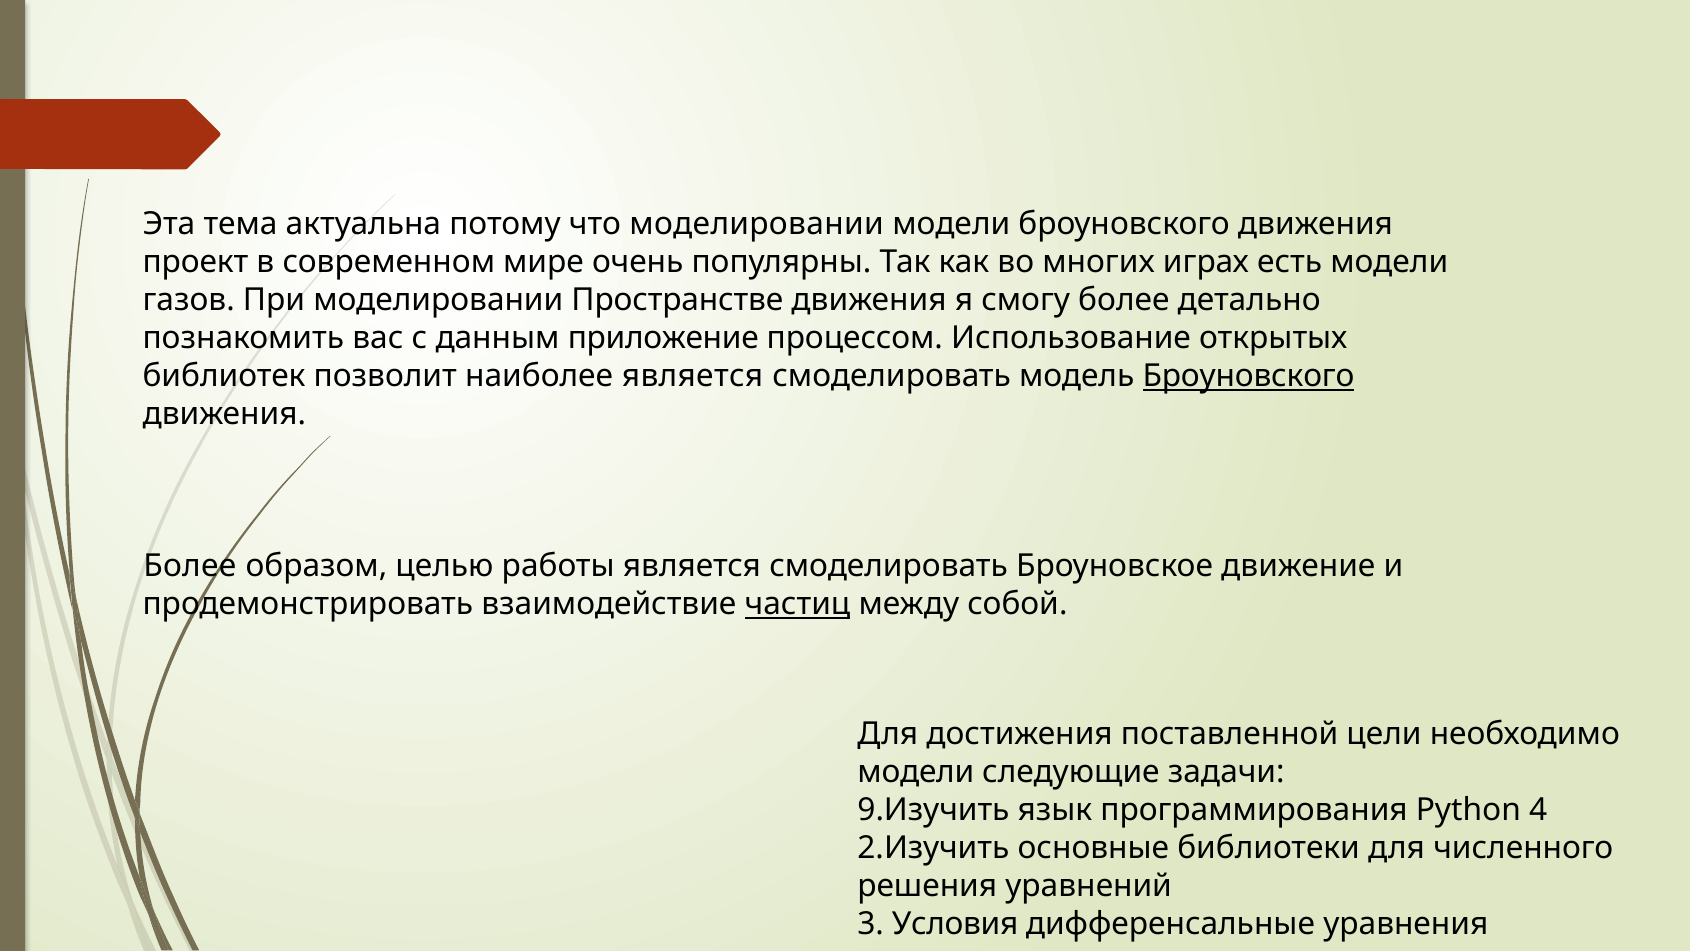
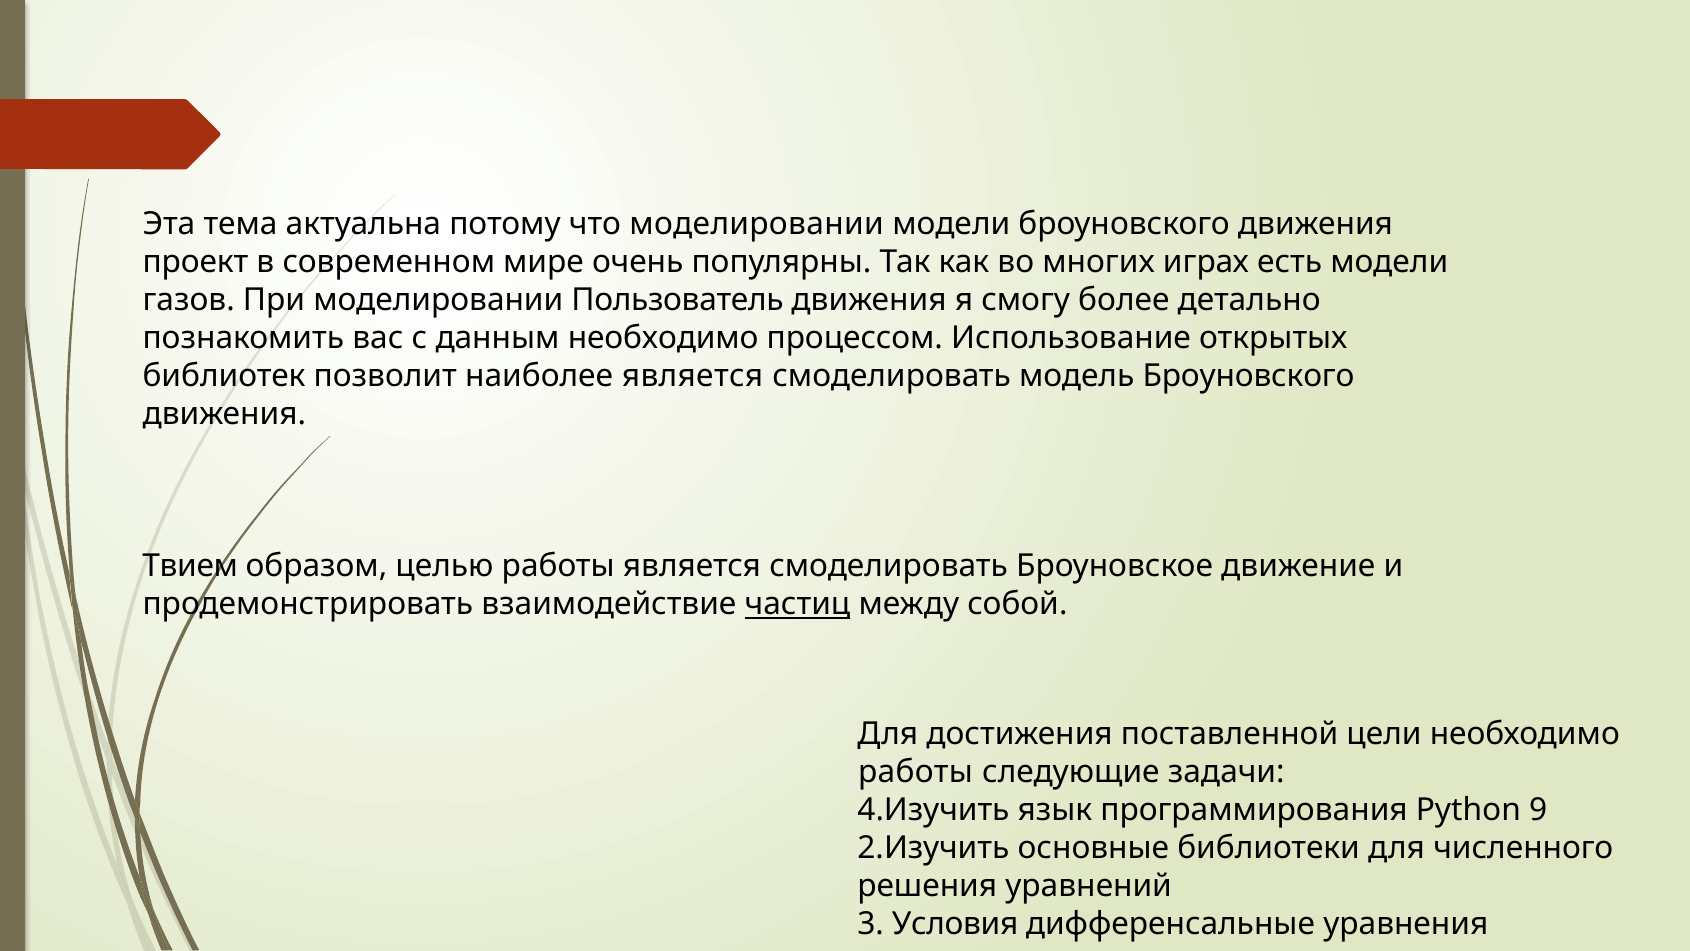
Пространстве: Пространстве -> Пользователь
данным приложение: приложение -> необходимо
Броуновского at (1249, 376) underline: present -> none
Более at (190, 566): Более -> Твием
модели at (916, 772): модели -> работы
9.Изучить: 9.Изучить -> 4.Изучить
4: 4 -> 9
